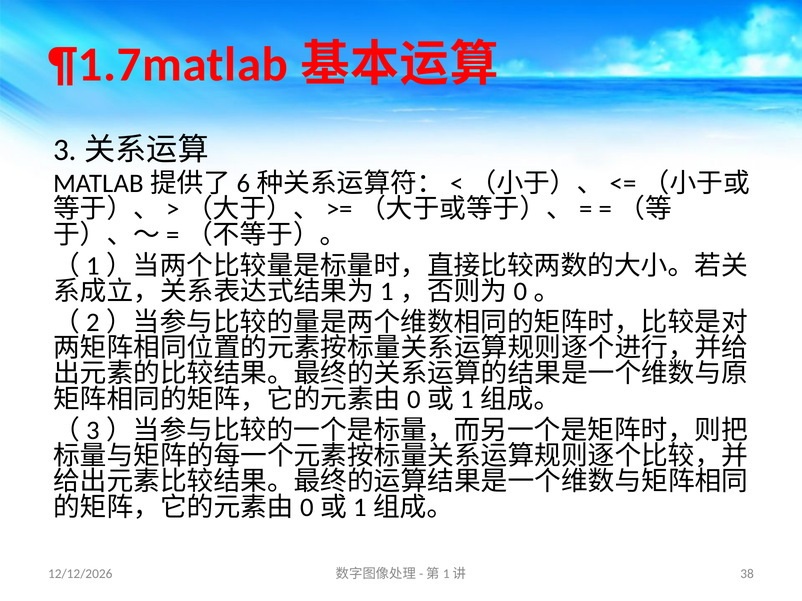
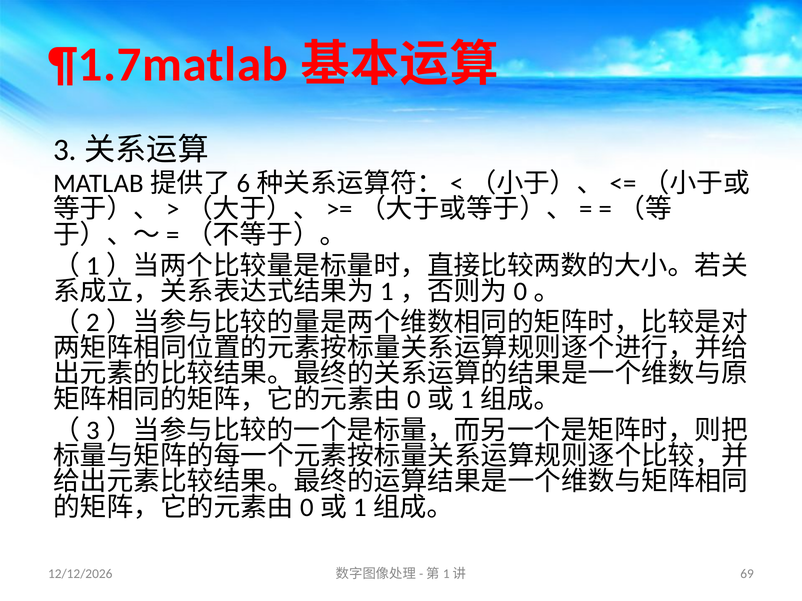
38: 38 -> 69
